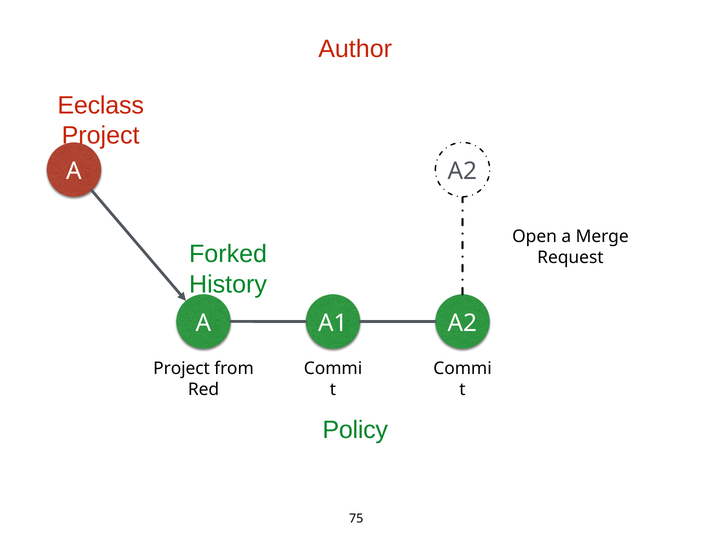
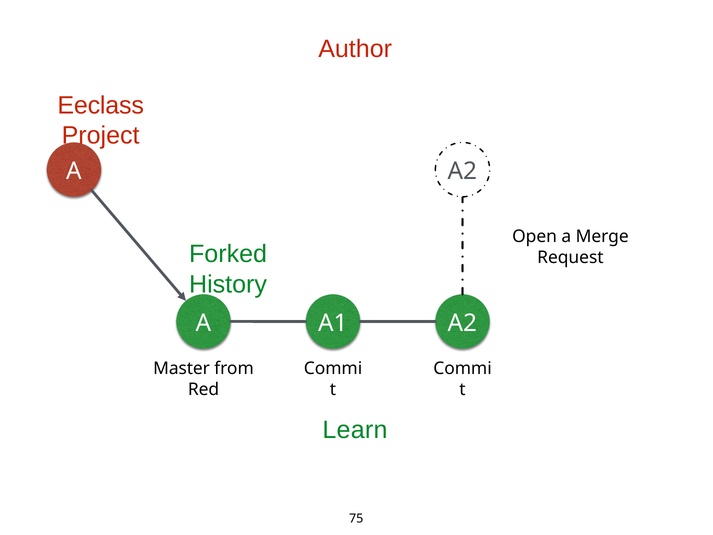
Project at (182, 369): Project -> Master
Policy: Policy -> Learn
